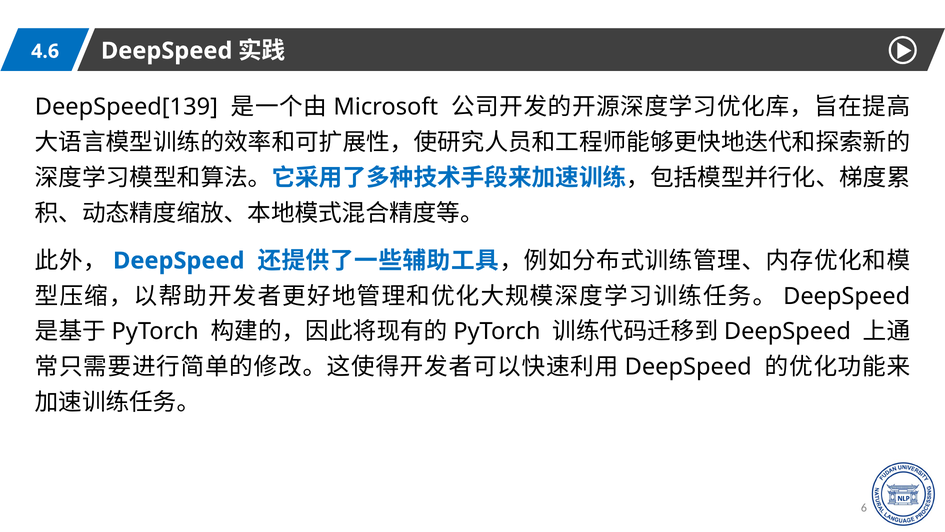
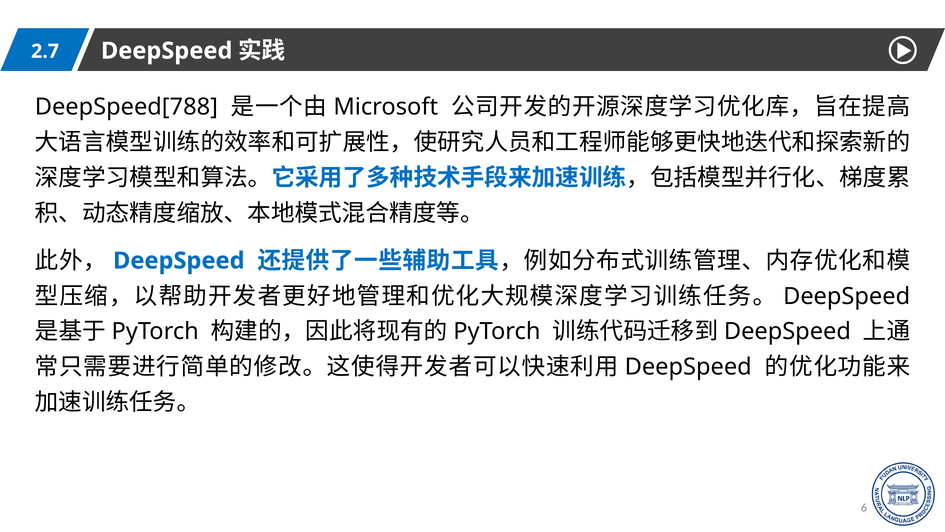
4.6: 4.6 -> 2.7
DeepSpeed[139: DeepSpeed[139 -> DeepSpeed[788
